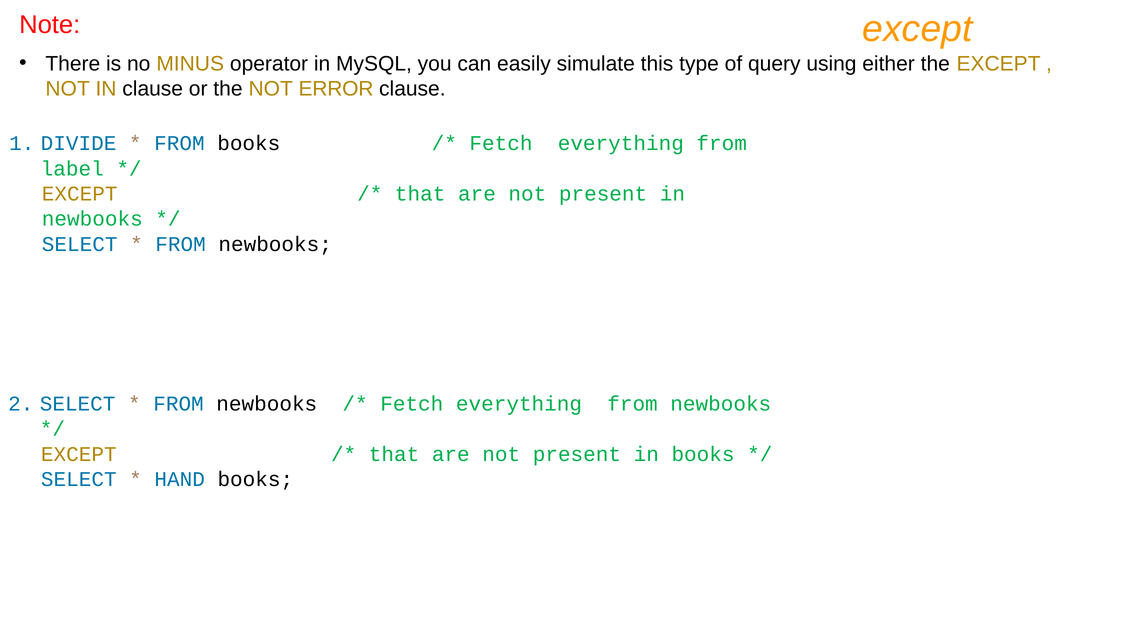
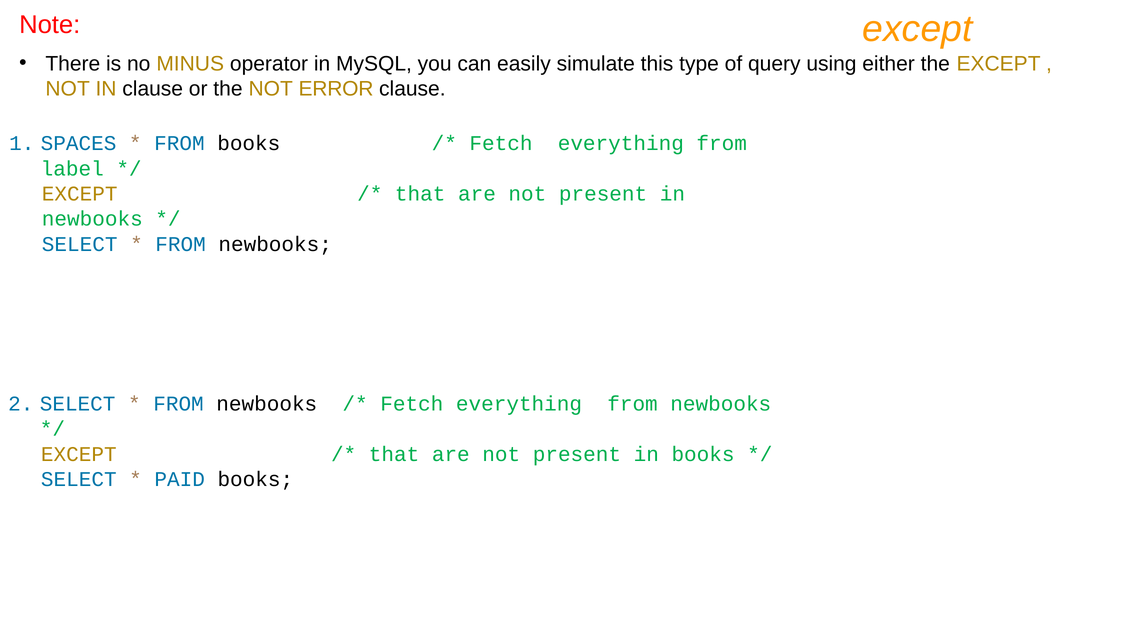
DIVIDE: DIVIDE -> SPACES
HAND: HAND -> PAID
